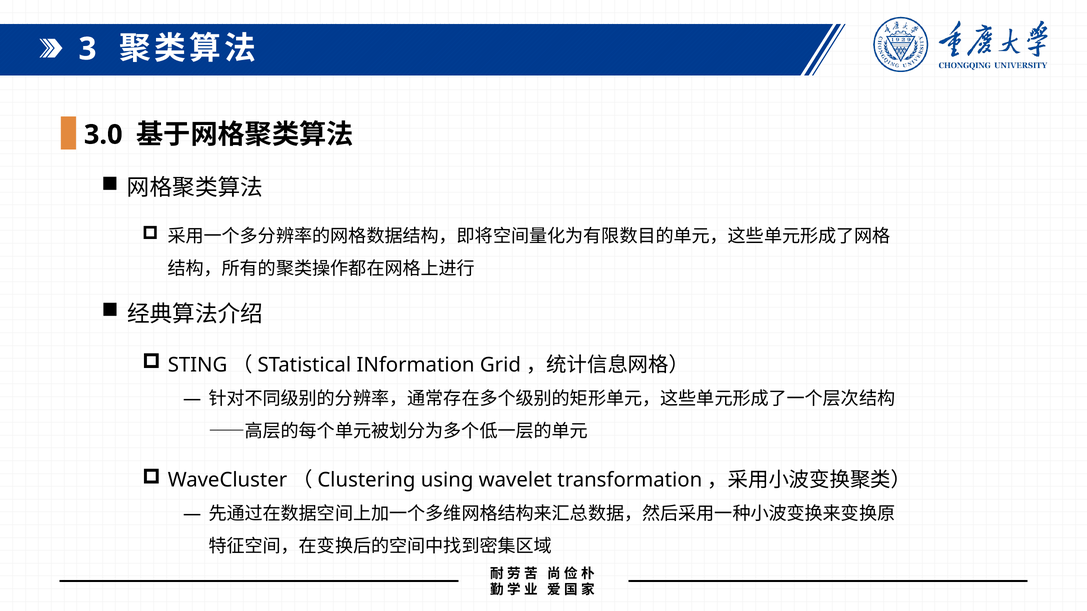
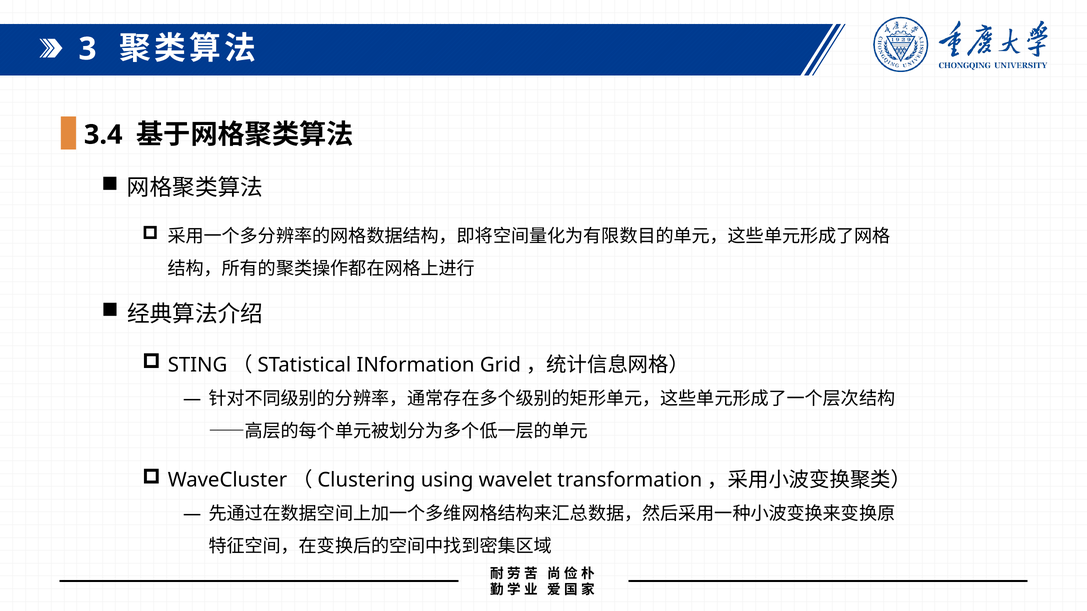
3.0: 3.0 -> 3.4
